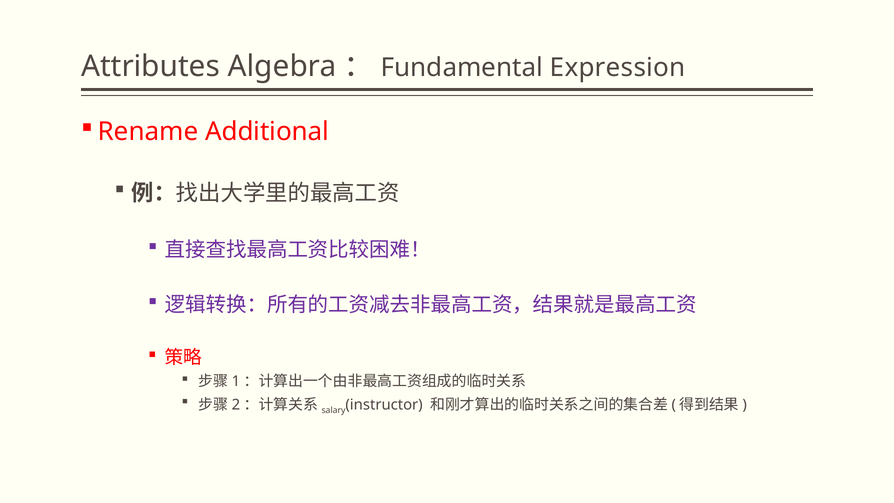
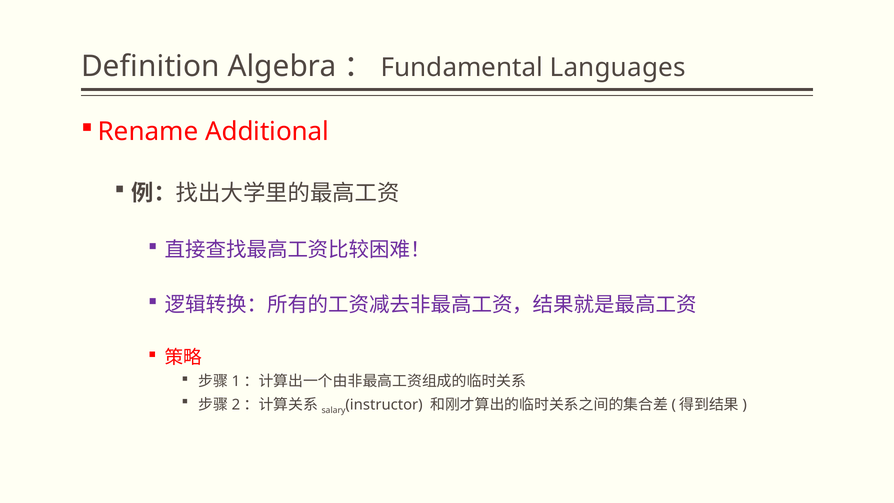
Attributes: Attributes -> Definition
Expression: Expression -> Languages
